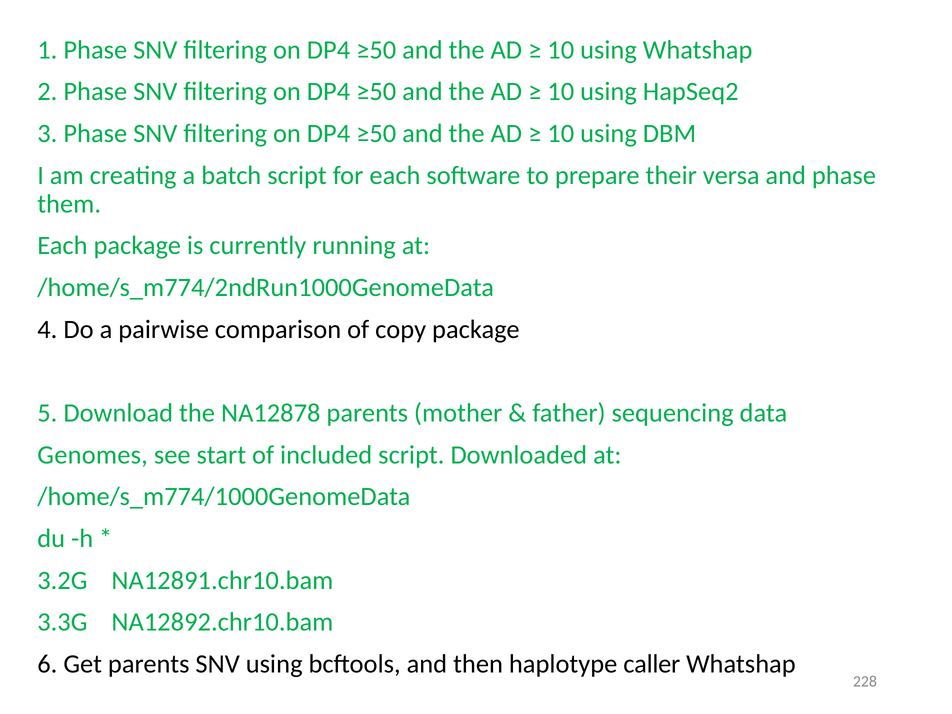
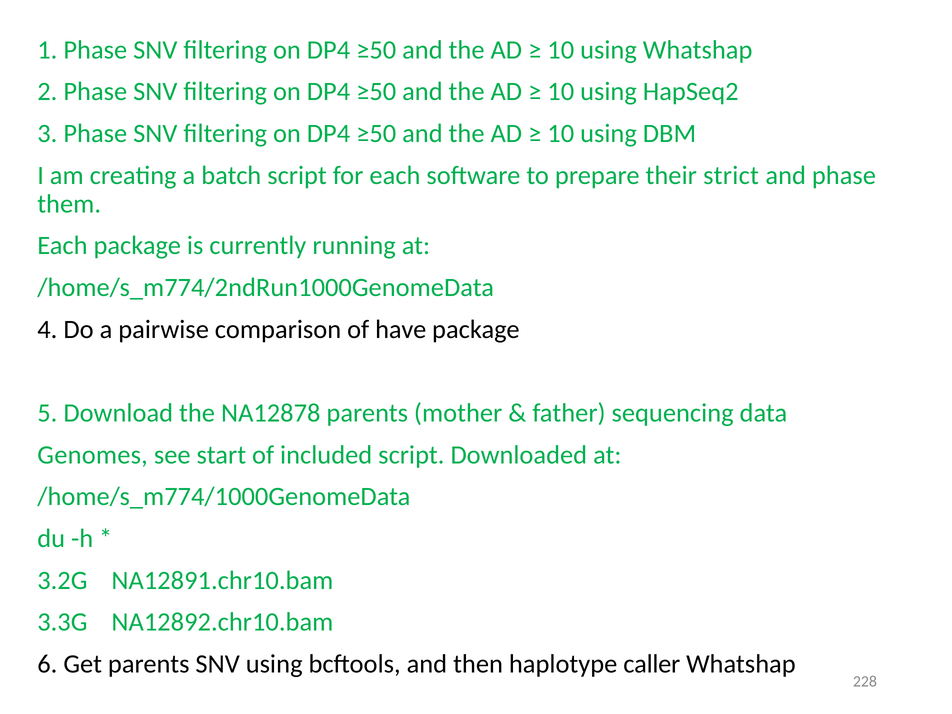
versa: versa -> strict
copy: copy -> have
